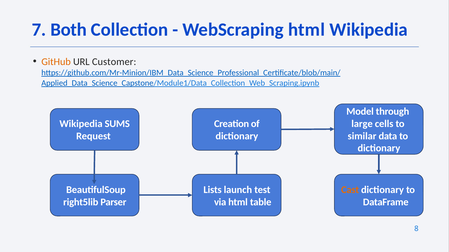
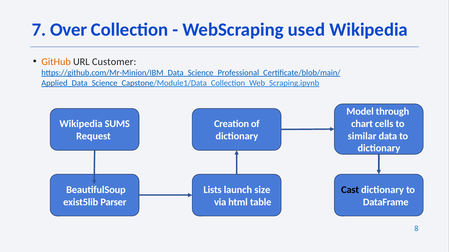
Both: Both -> Over
WebScraping html: html -> used
large: large -> chart
test: test -> size
Cast colour: orange -> black
right5lib: right5lib -> exist5lib
